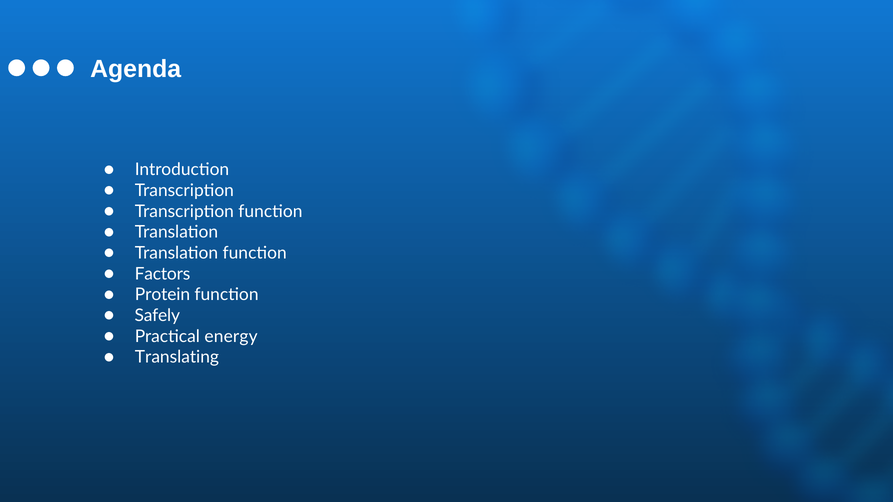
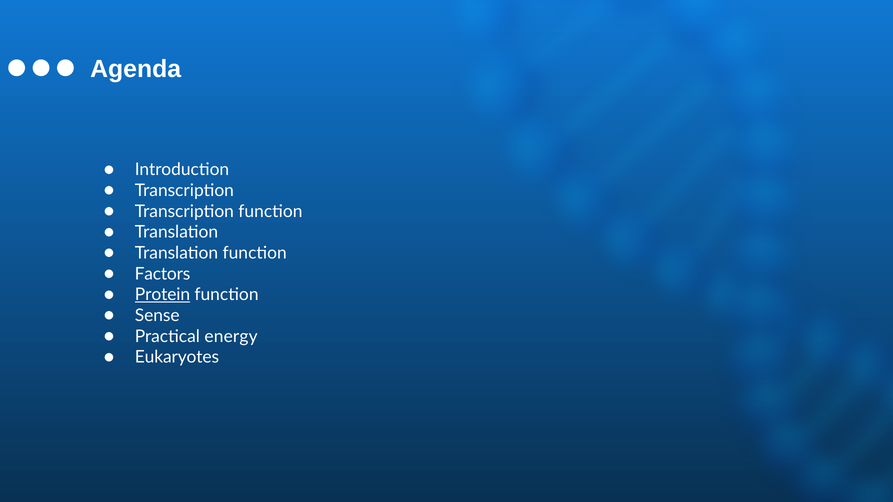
Protein underline: none -> present
Safely: Safely -> Sense
Translating: Translating -> Eukaryotes
